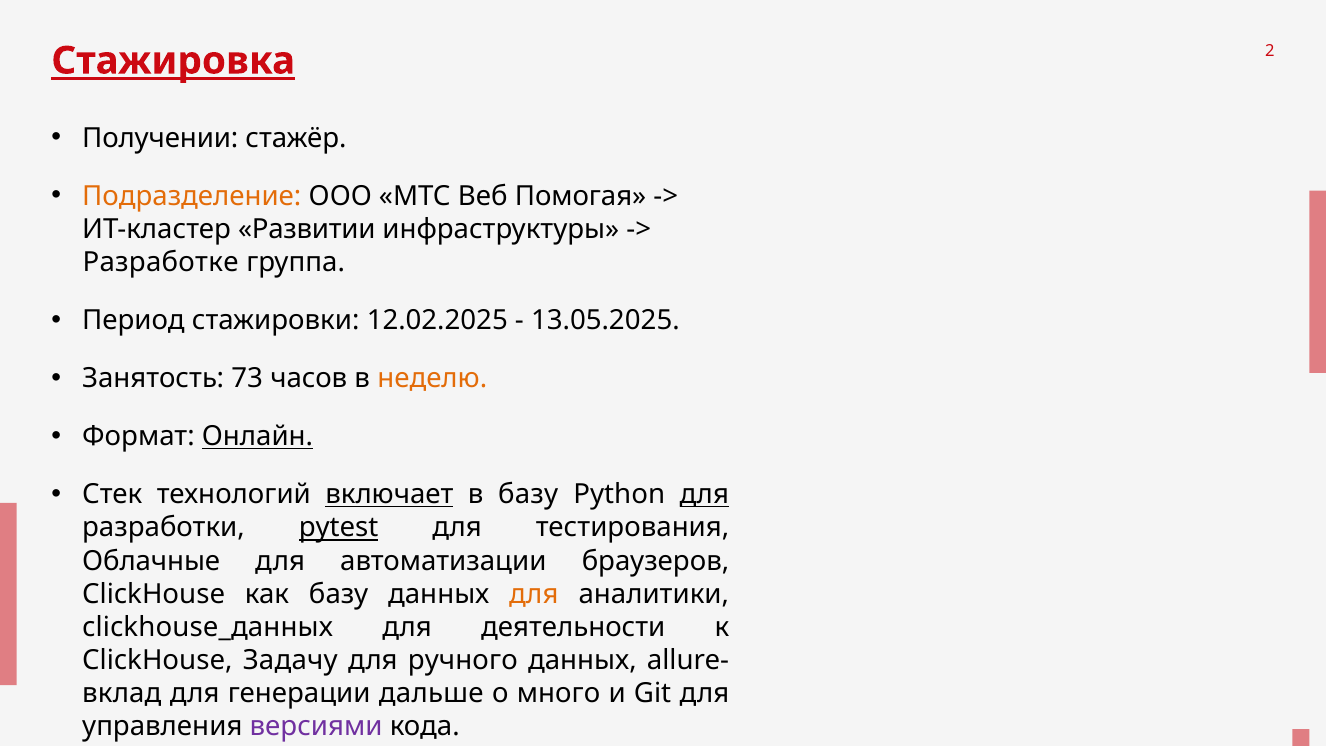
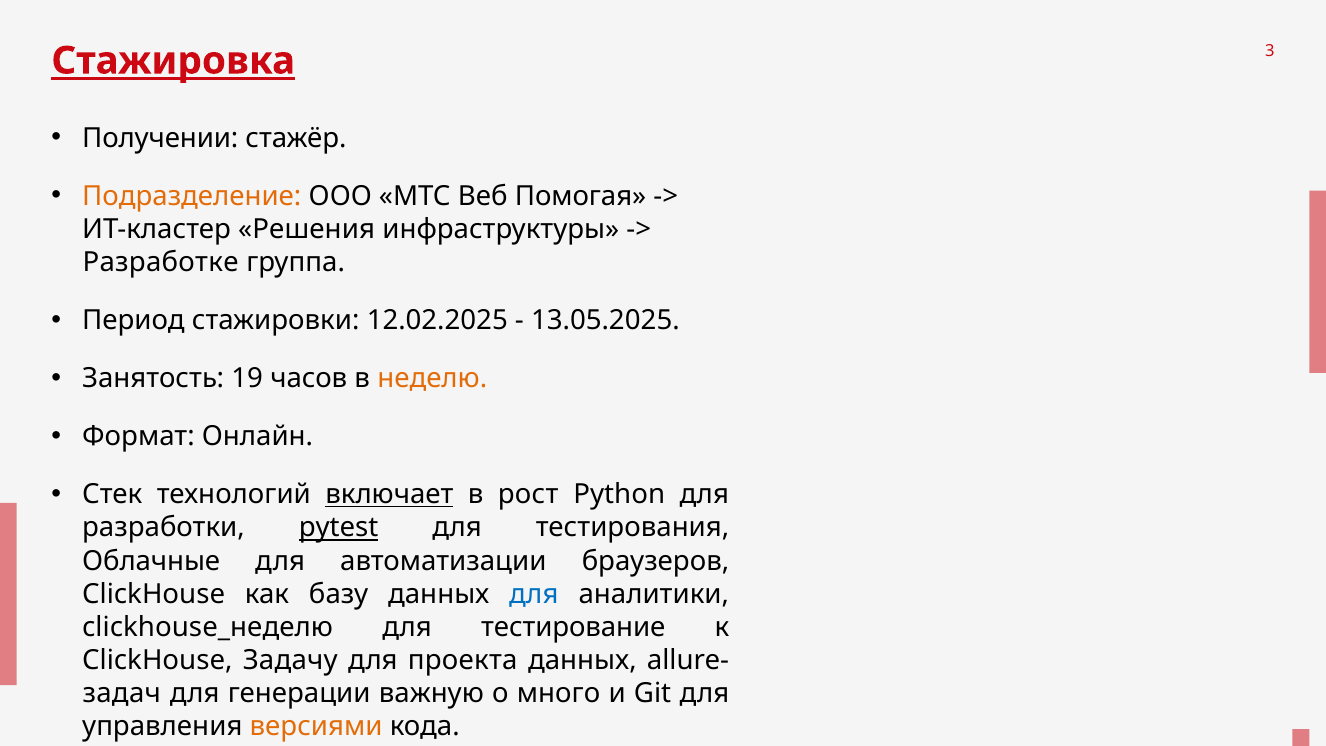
2: 2 -> 3
Развитии: Развитии -> Решения
73: 73 -> 19
Онлайн underline: present -> none
в базу: базу -> рост
для at (704, 495) underline: present -> none
для at (534, 594) colour: orange -> blue
clickhouse_данных: clickhouse_данных -> clickhouse_неделю
деятельности: деятельности -> тестирование
ручного: ручного -> проекта
вклад: вклад -> задач
дальше: дальше -> важную
версиями colour: purple -> orange
